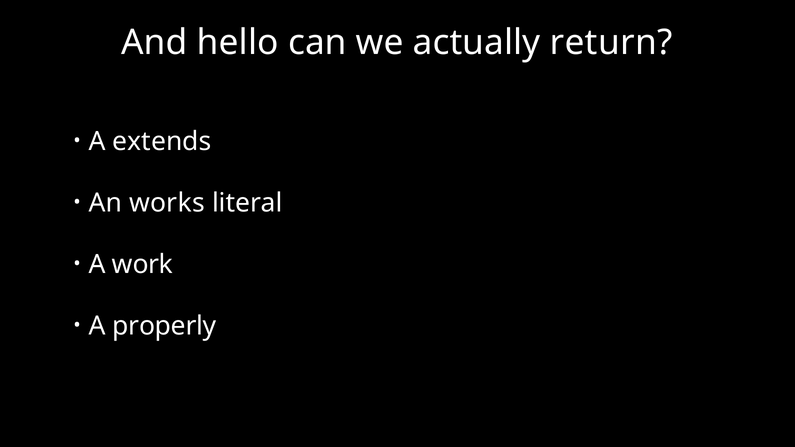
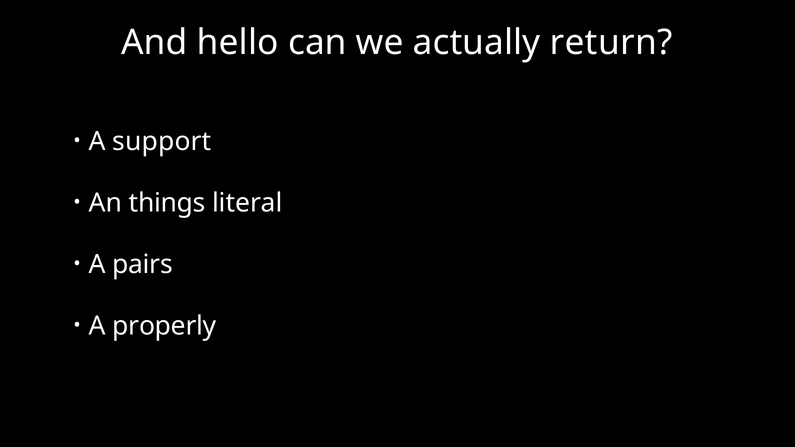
extends: extends -> support
works: works -> things
work: work -> pairs
